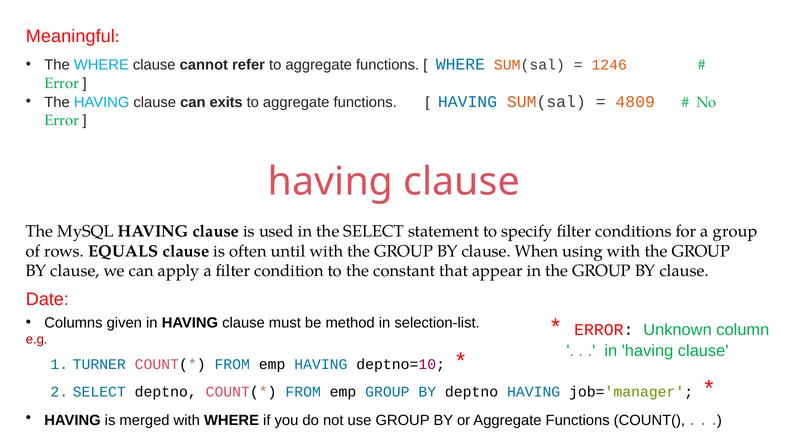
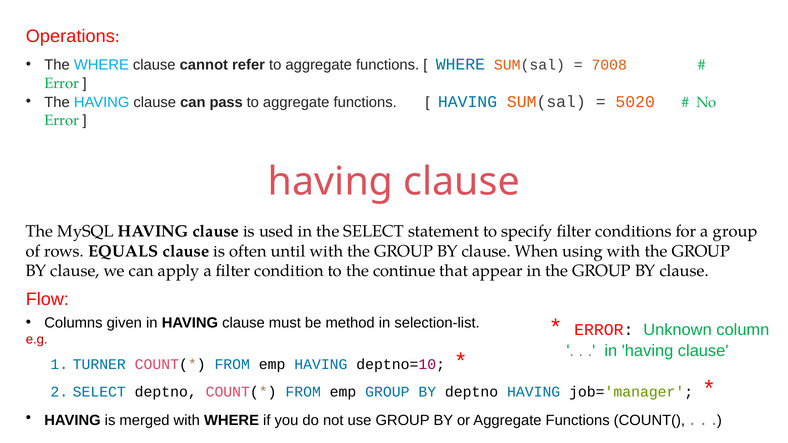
Meaningful: Meaningful -> Operations
1246: 1246 -> 7008
exits: exits -> pass
4809: 4809 -> 5020
constant: constant -> continue
Date: Date -> Flow
